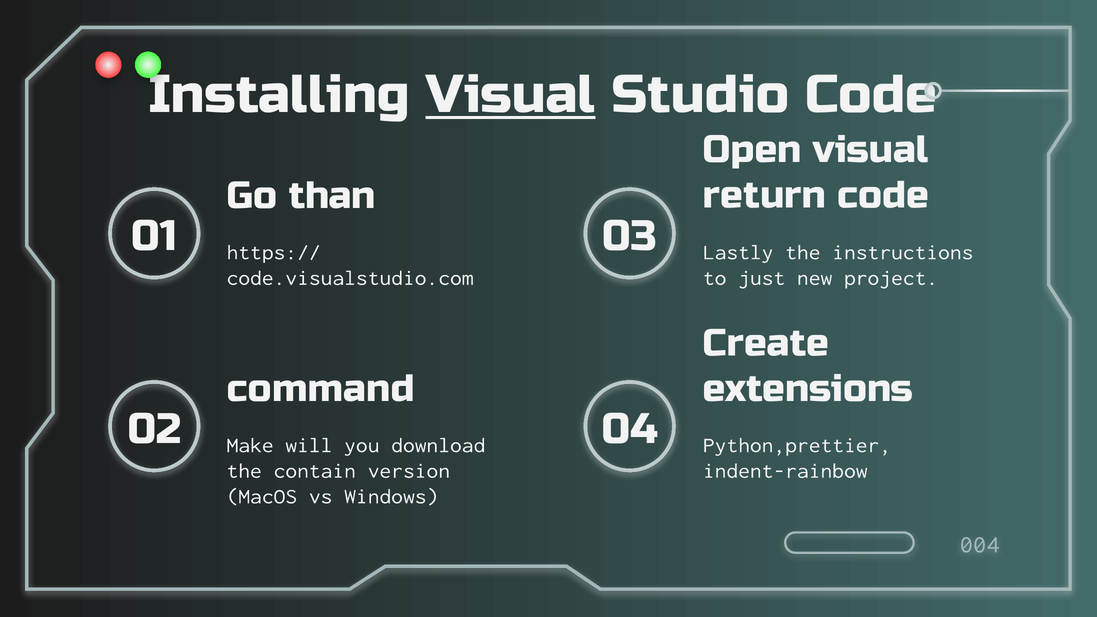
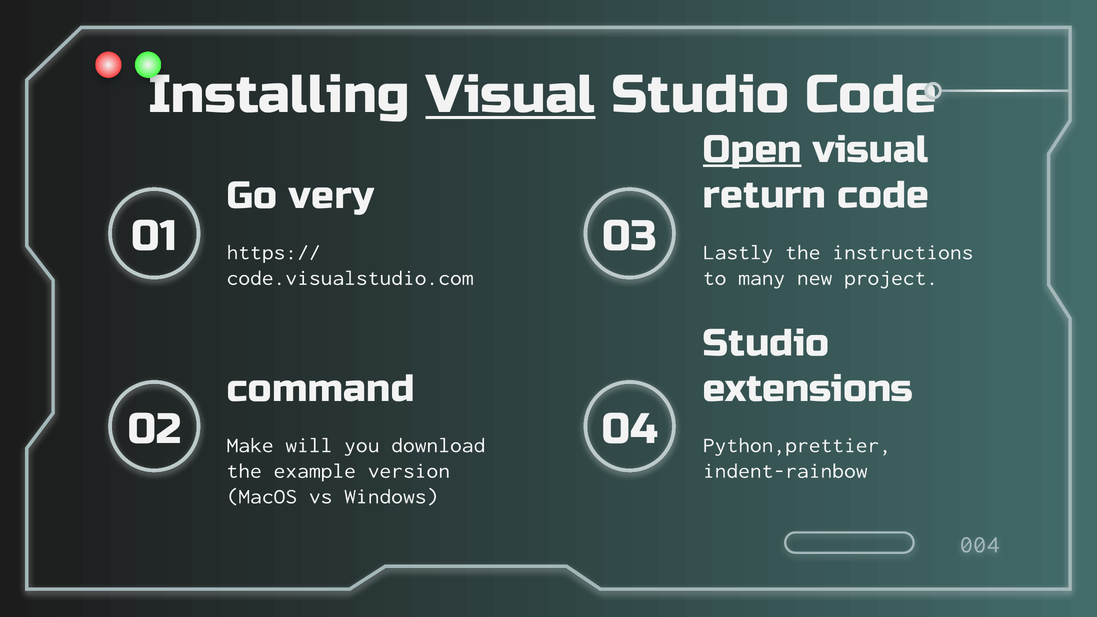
Open underline: none -> present
than: than -> very
just: just -> many
Create at (766, 343): Create -> Studio
contain: contain -> example
